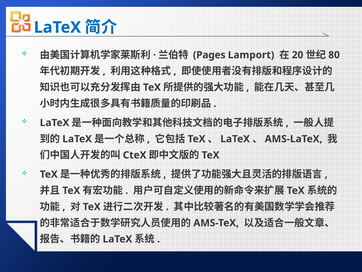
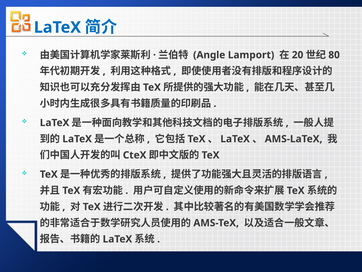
Pages: Pages -> Angle
